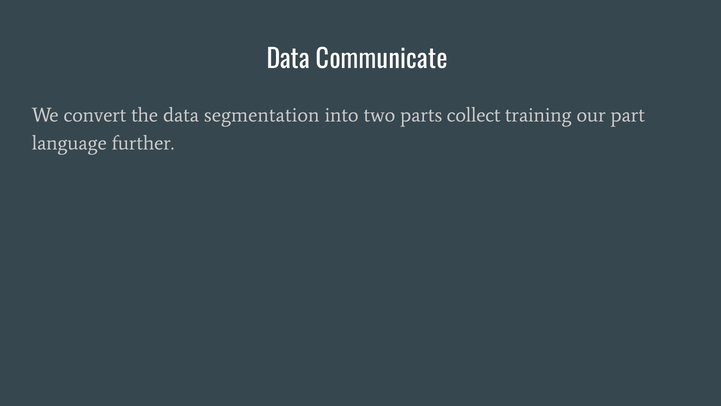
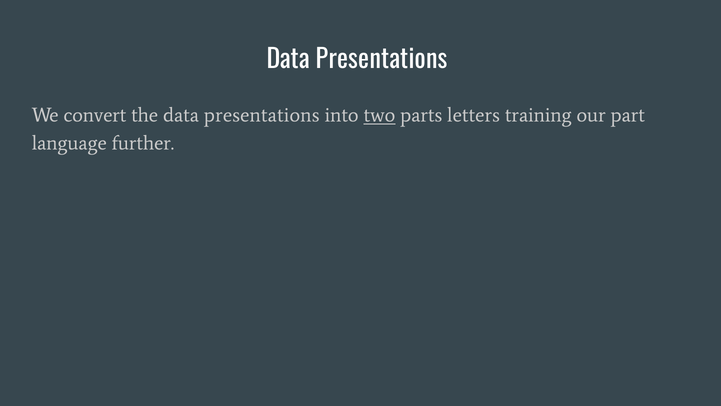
Communicate at (382, 60): Communicate -> Presentations
the data segmentation: segmentation -> presentations
two underline: none -> present
collect: collect -> letters
